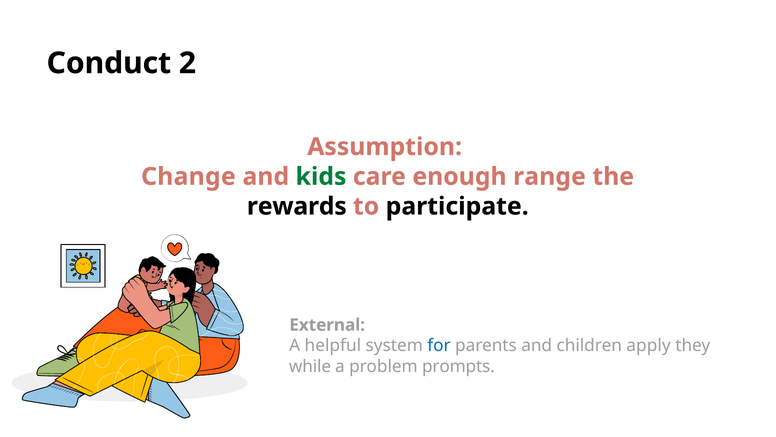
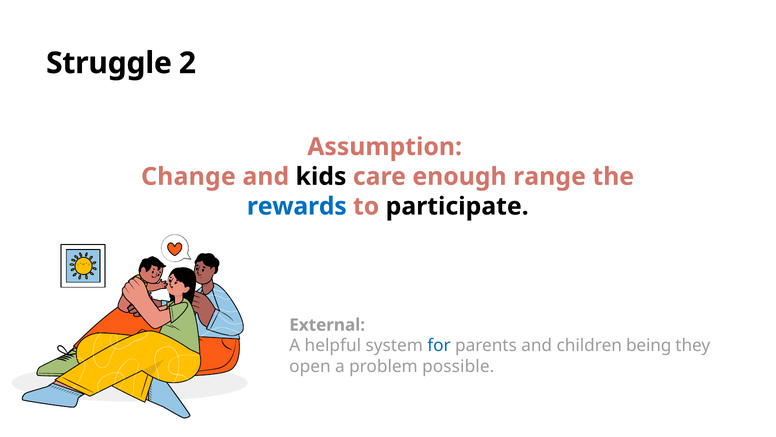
Conduct: Conduct -> Struggle
kids colour: green -> black
rewards colour: black -> blue
apply: apply -> being
while: while -> open
prompts: prompts -> possible
